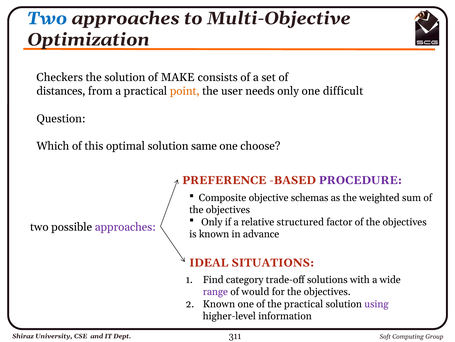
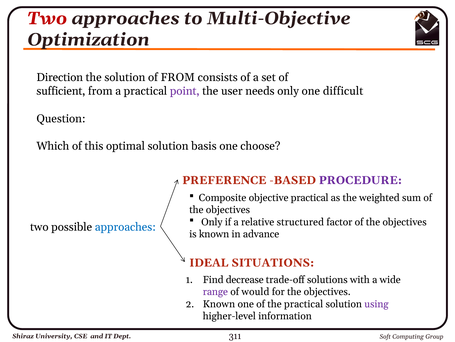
Two at (47, 18) colour: blue -> red
Checkers: Checkers -> Direction
of MAKE: MAKE -> FROM
distances: distances -> sufficient
point colour: orange -> purple
same: same -> basis
objective schemas: schemas -> practical
approaches at (125, 227) colour: purple -> blue
category: category -> decrease
